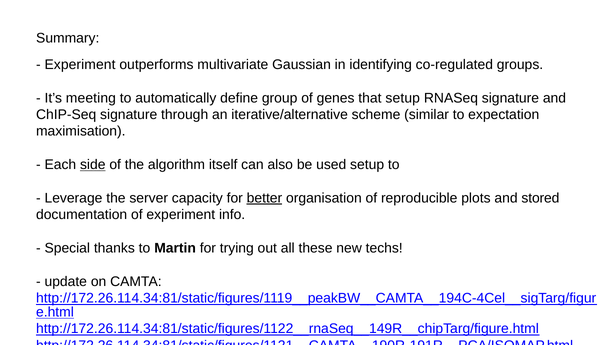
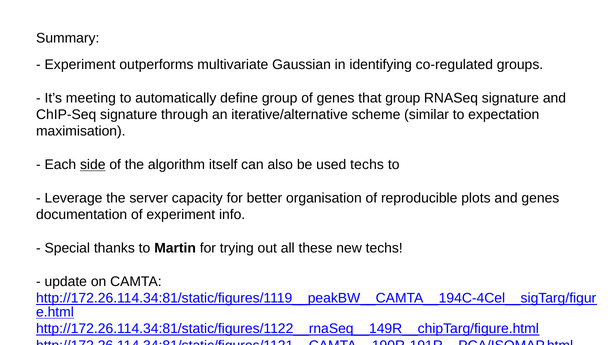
that setup: setup -> group
used setup: setup -> techs
better underline: present -> none
and stored: stored -> genes
